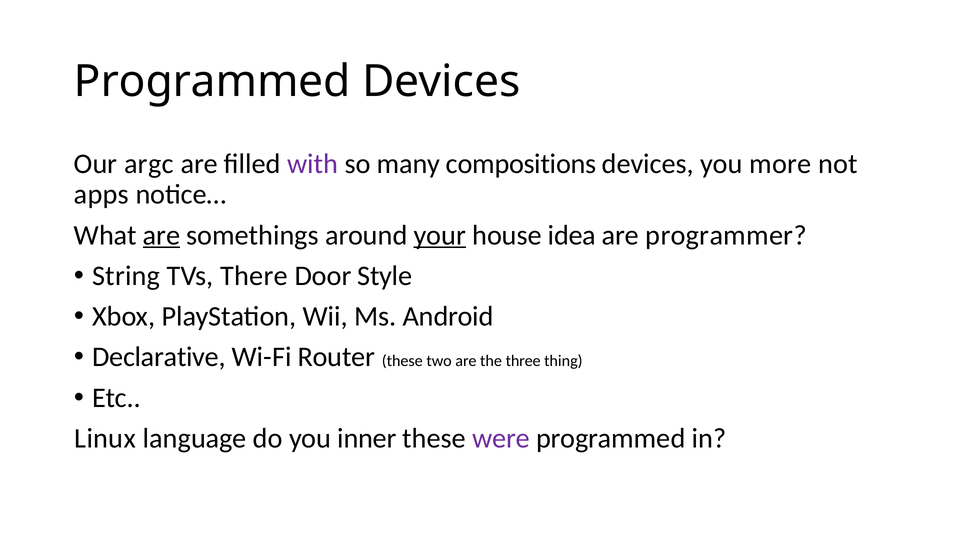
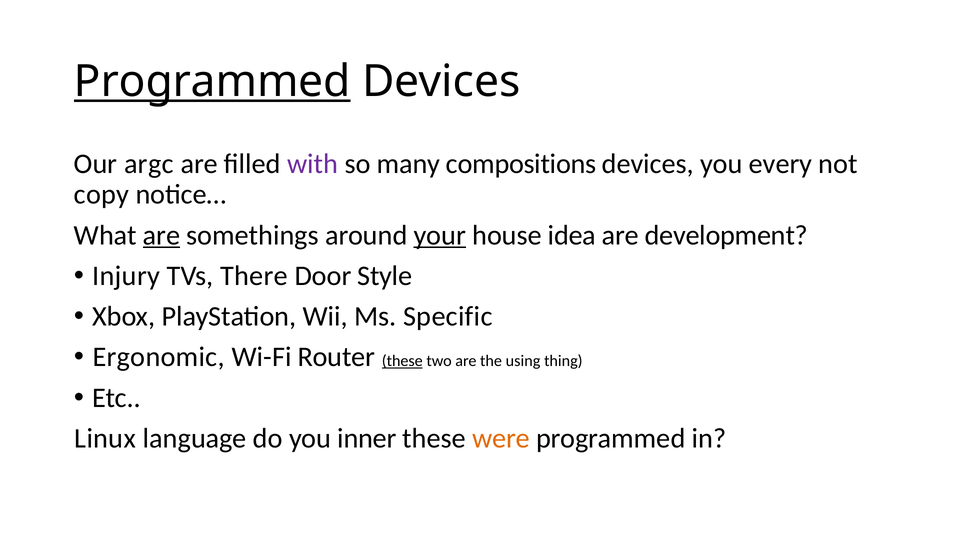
Programmed at (212, 81) underline: none -> present
more: more -> every
apps: apps -> copy
programmer: programmer -> development
String: String -> Injury
Android: Android -> Specific
Declarative: Declarative -> Ergonomic
these at (402, 361) underline: none -> present
three: three -> using
were colour: purple -> orange
